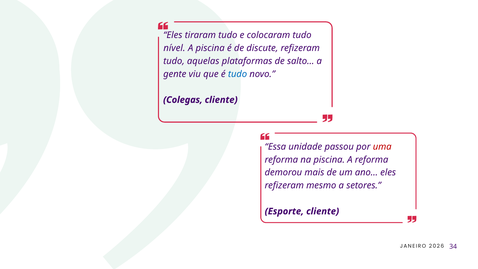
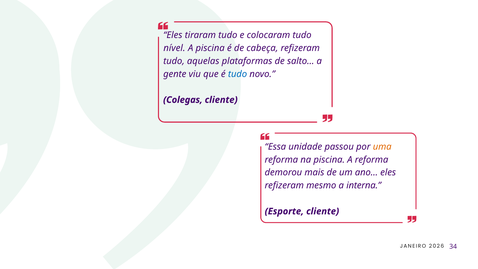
discute: discute -> cabeça
uma colour: red -> orange
setores: setores -> interna
